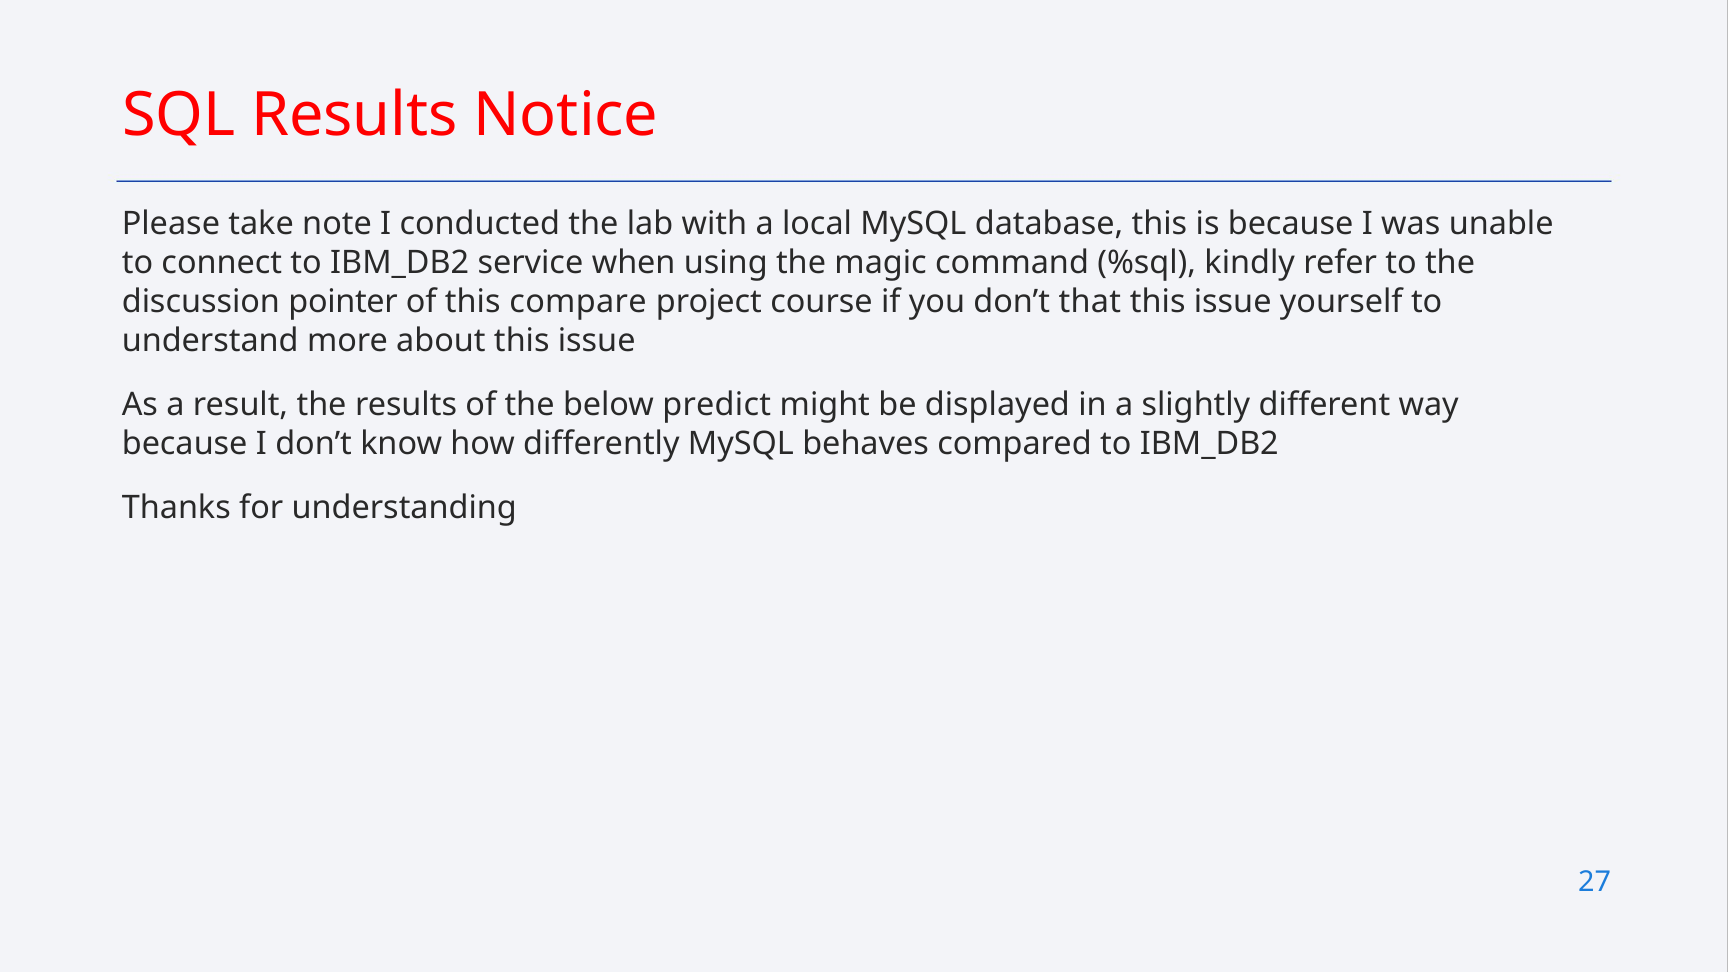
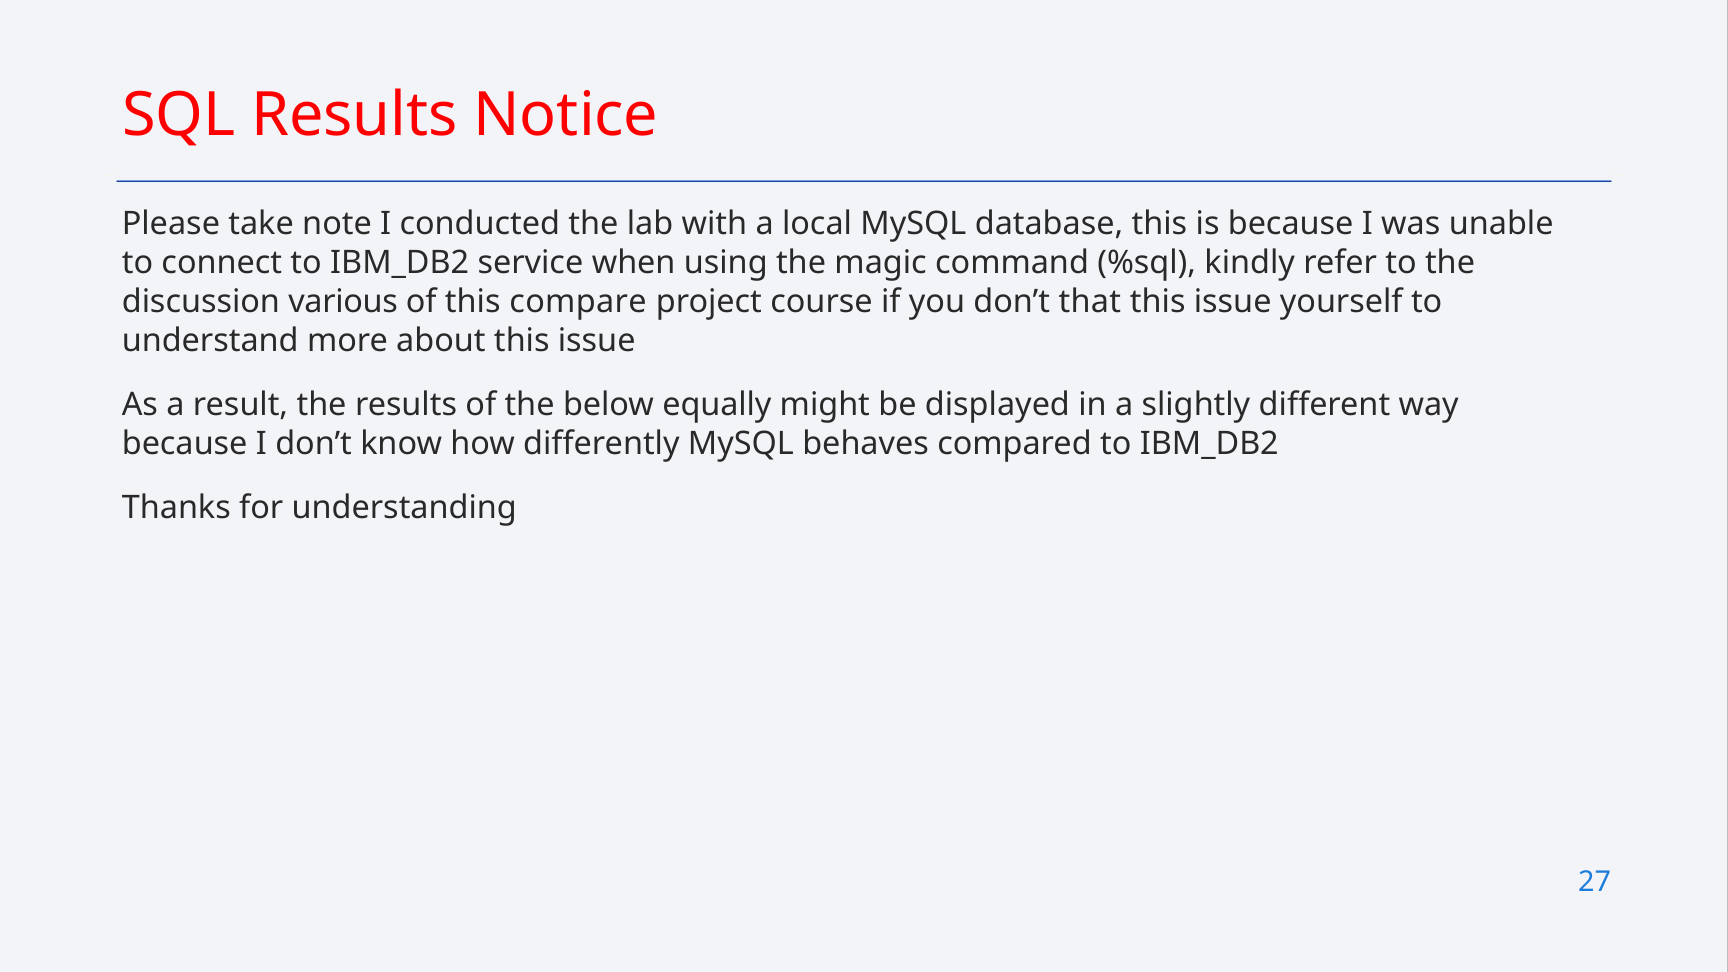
pointer: pointer -> various
predict: predict -> equally
